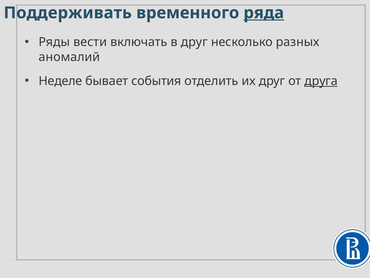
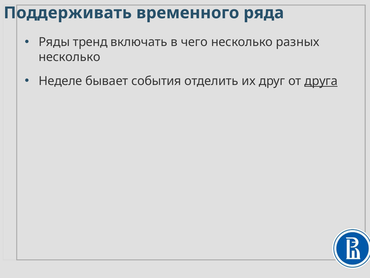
ряда underline: present -> none
вести: вести -> тренд
в друг: друг -> чего
аномалий at (69, 57): аномалий -> несколько
